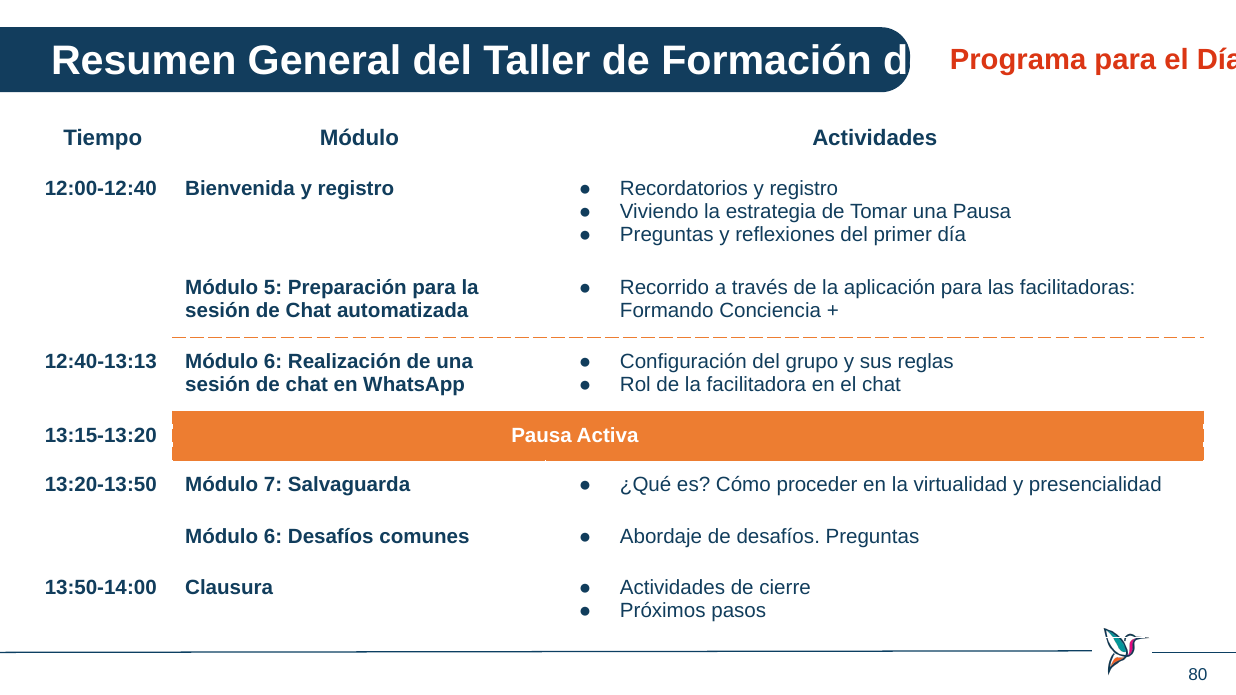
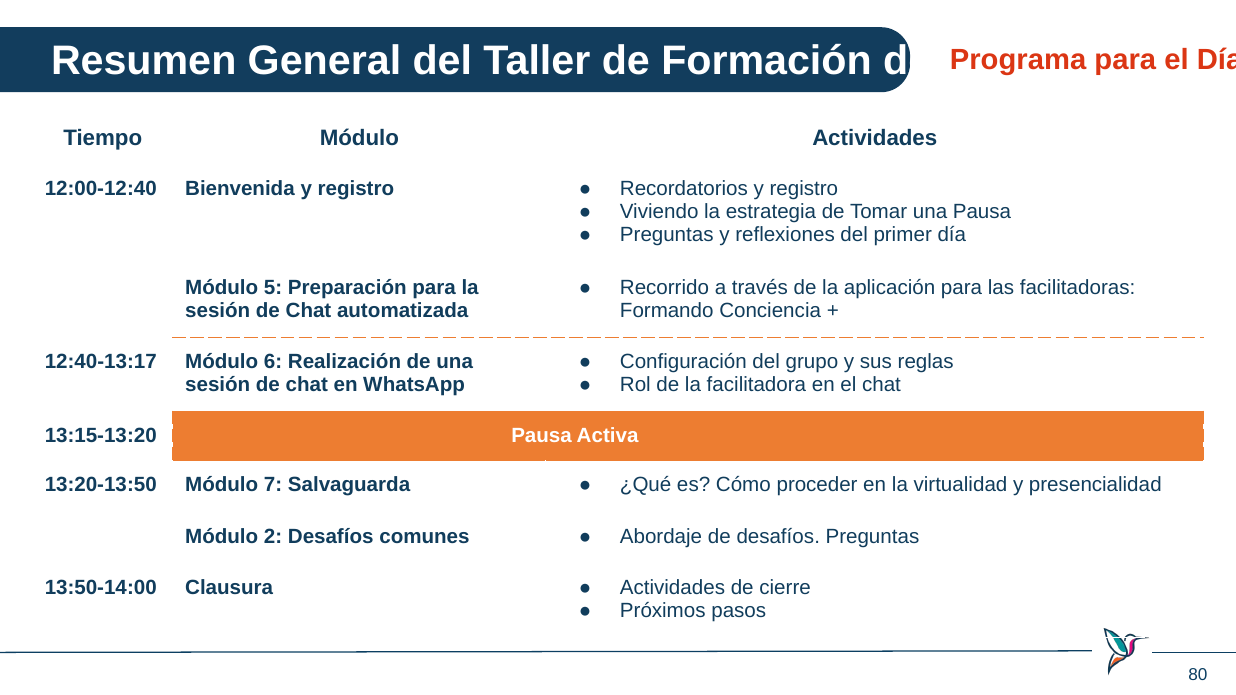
12:40-13:13: 12:40-13:13 -> 12:40-13:17
6 at (273, 537): 6 -> 2
